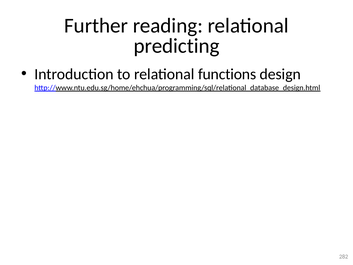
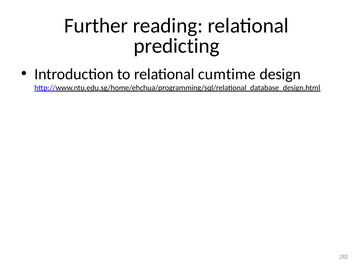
functions: functions -> cumtime
